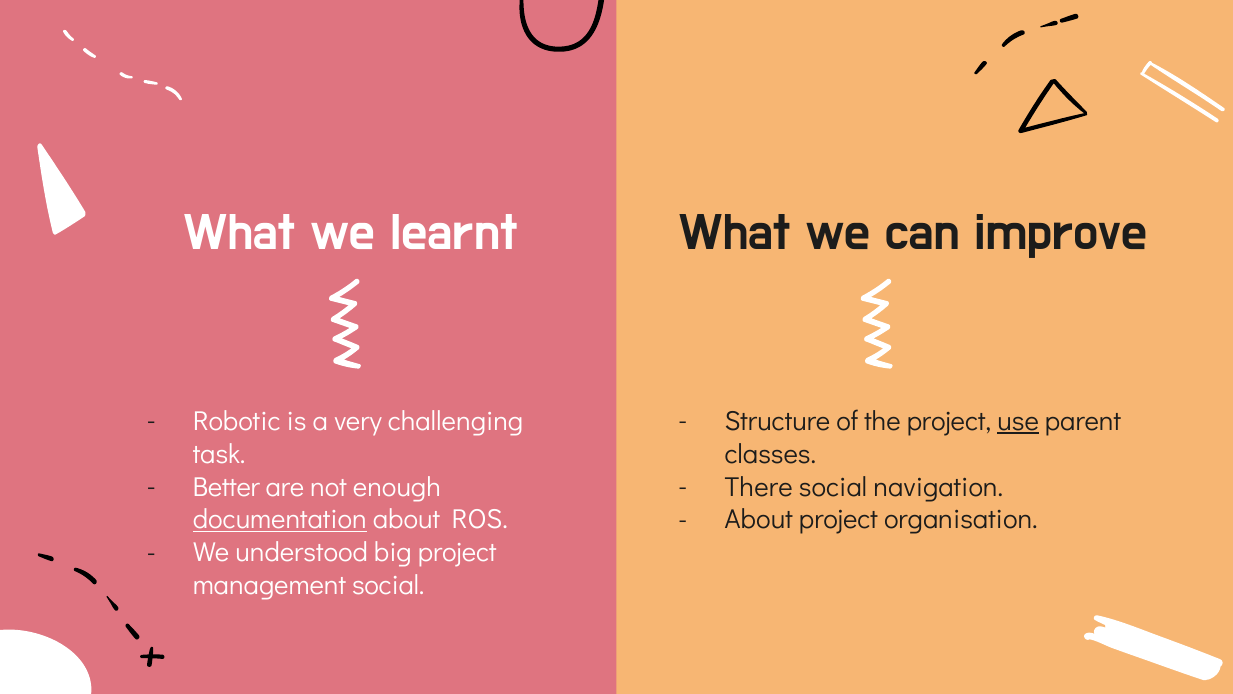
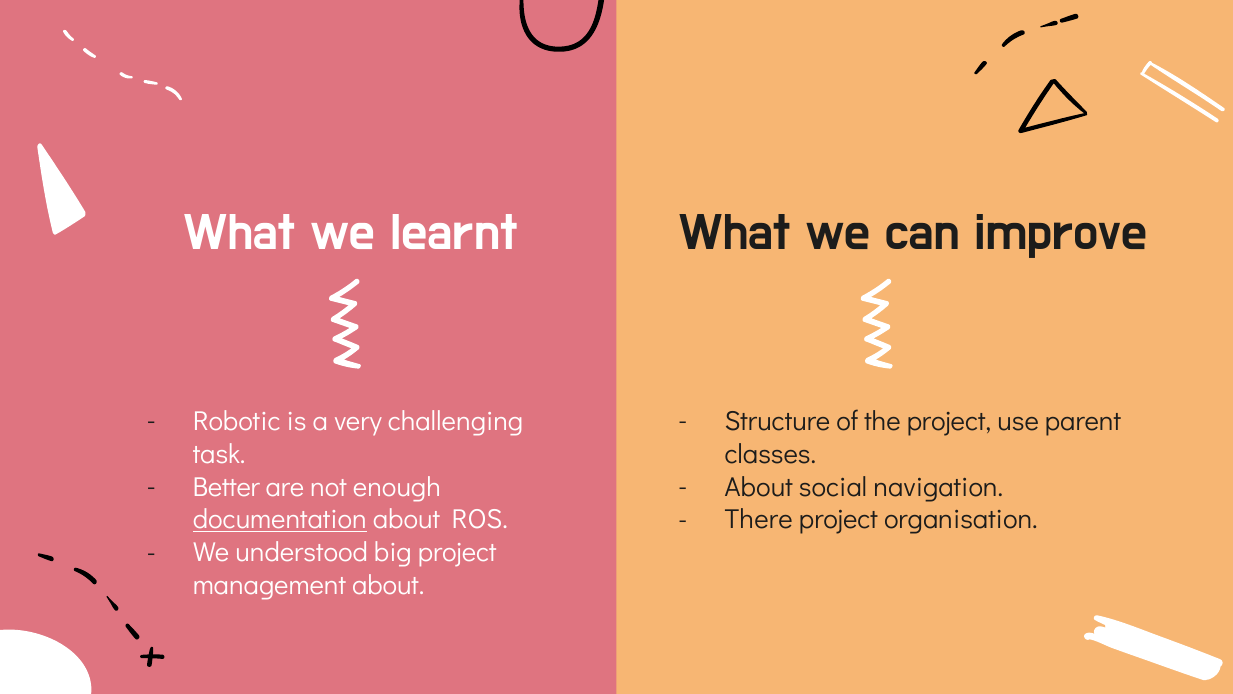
use underline: present -> none
There at (759, 487): There -> About
About at (759, 520): About -> There
management social: social -> about
